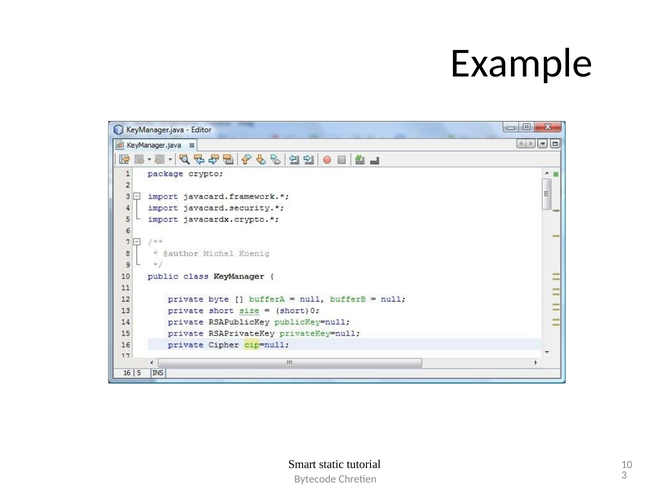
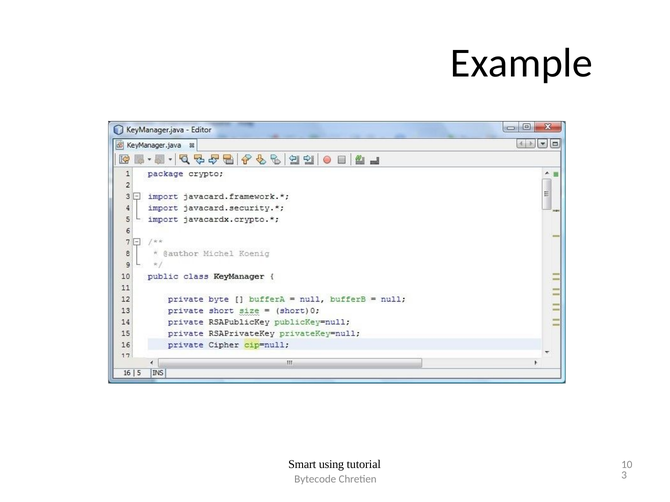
static: static -> using
